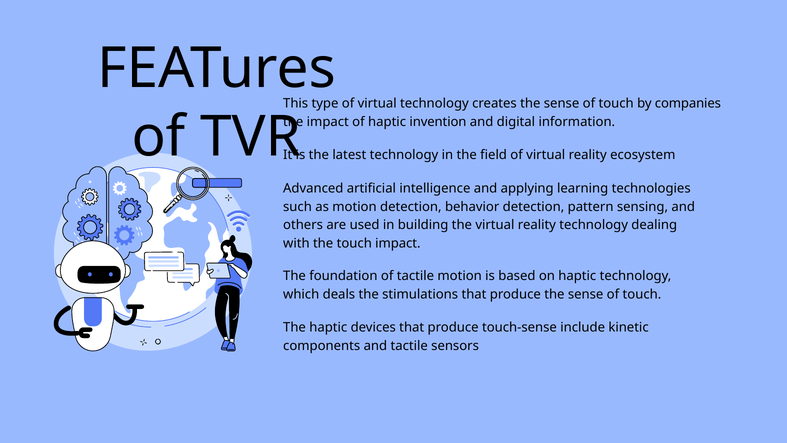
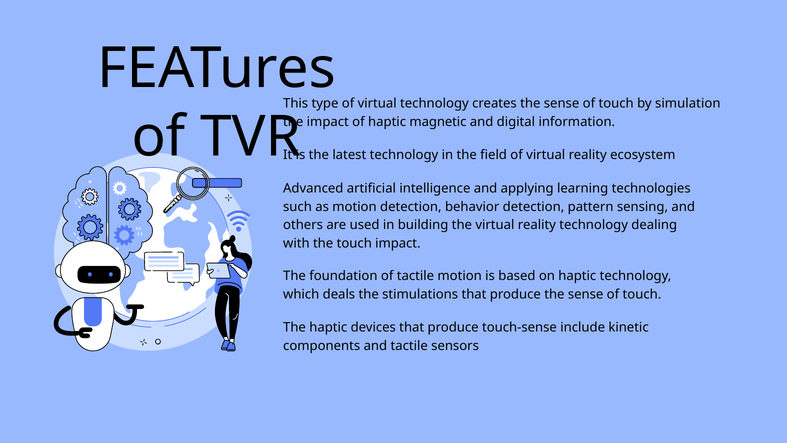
companies: companies -> simulation
invention: invention -> magnetic
